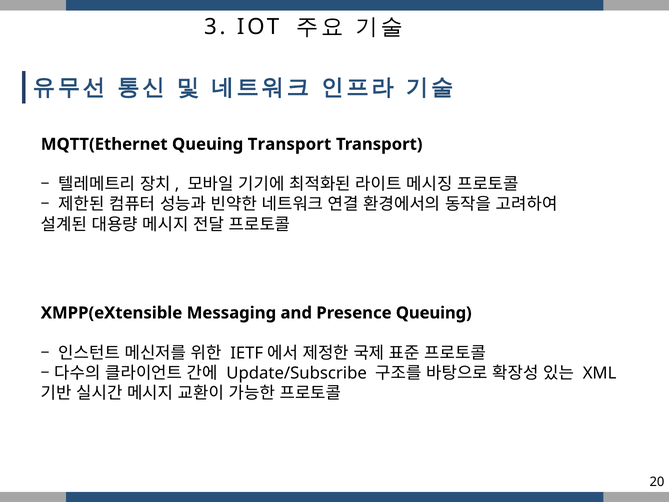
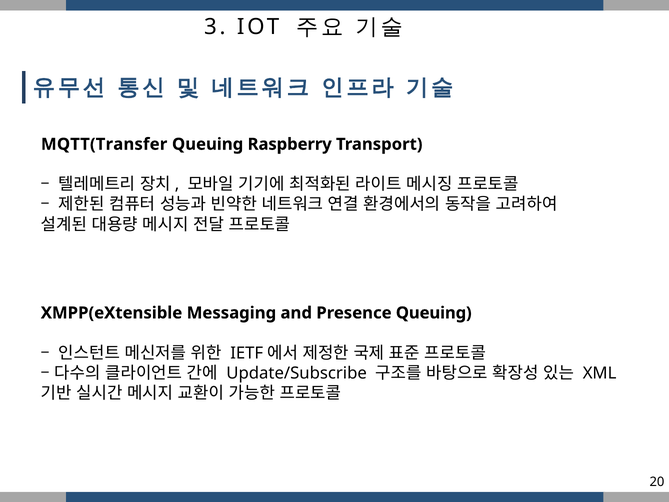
MQTT(Ethernet: MQTT(Ethernet -> MQTT(Transfer
Queuing Transport: Transport -> Raspberry
